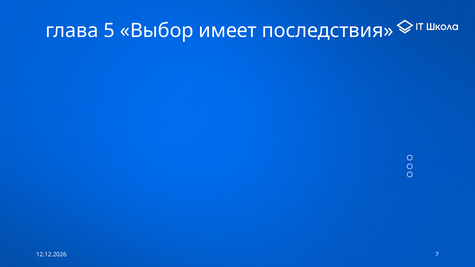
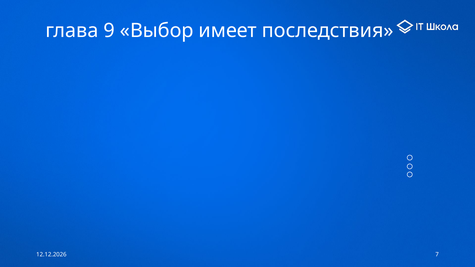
5: 5 -> 9
